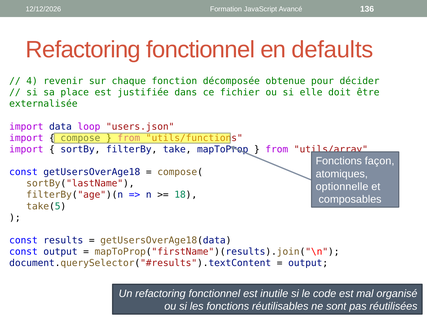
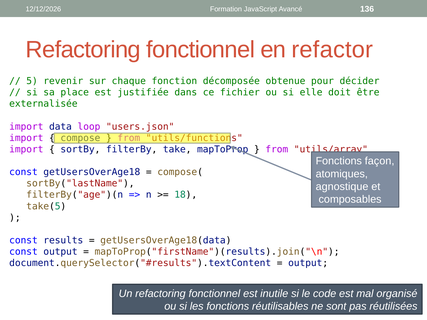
defaults: defaults -> refactor
4: 4 -> 5
optionnelle: optionnelle -> agnostique
